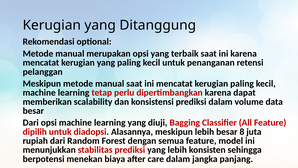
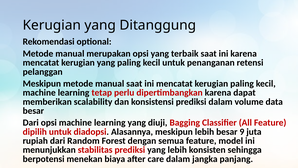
8: 8 -> 9
